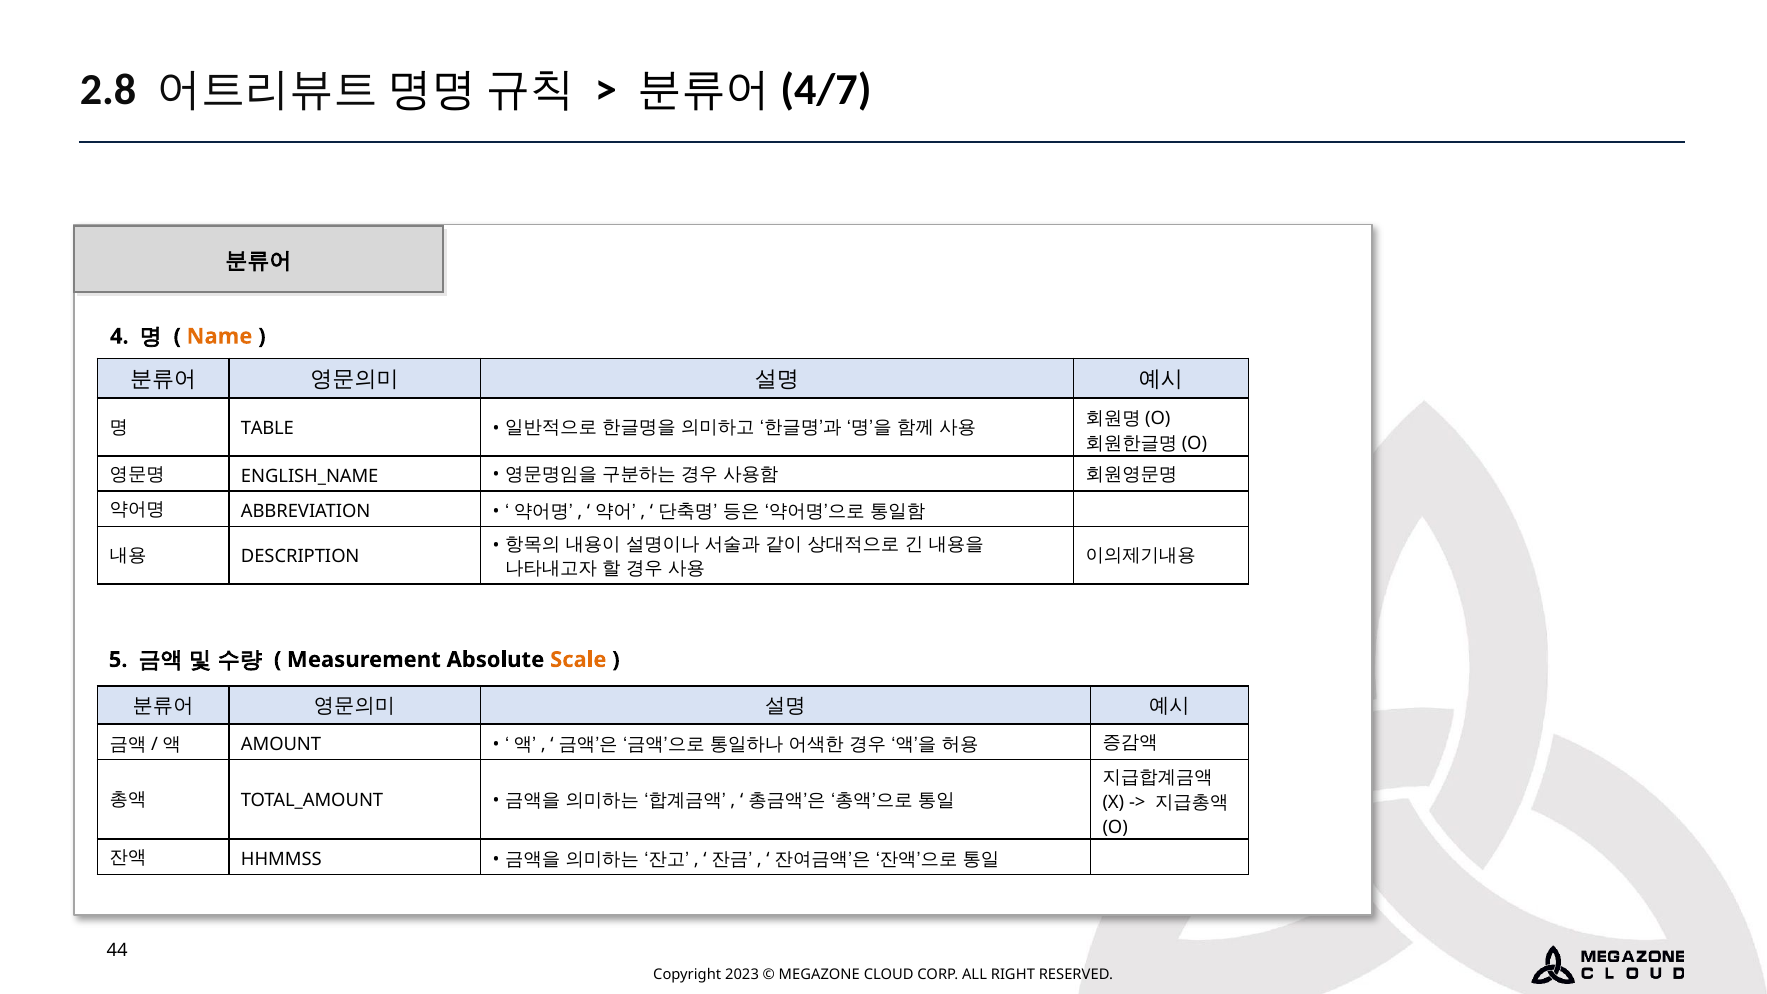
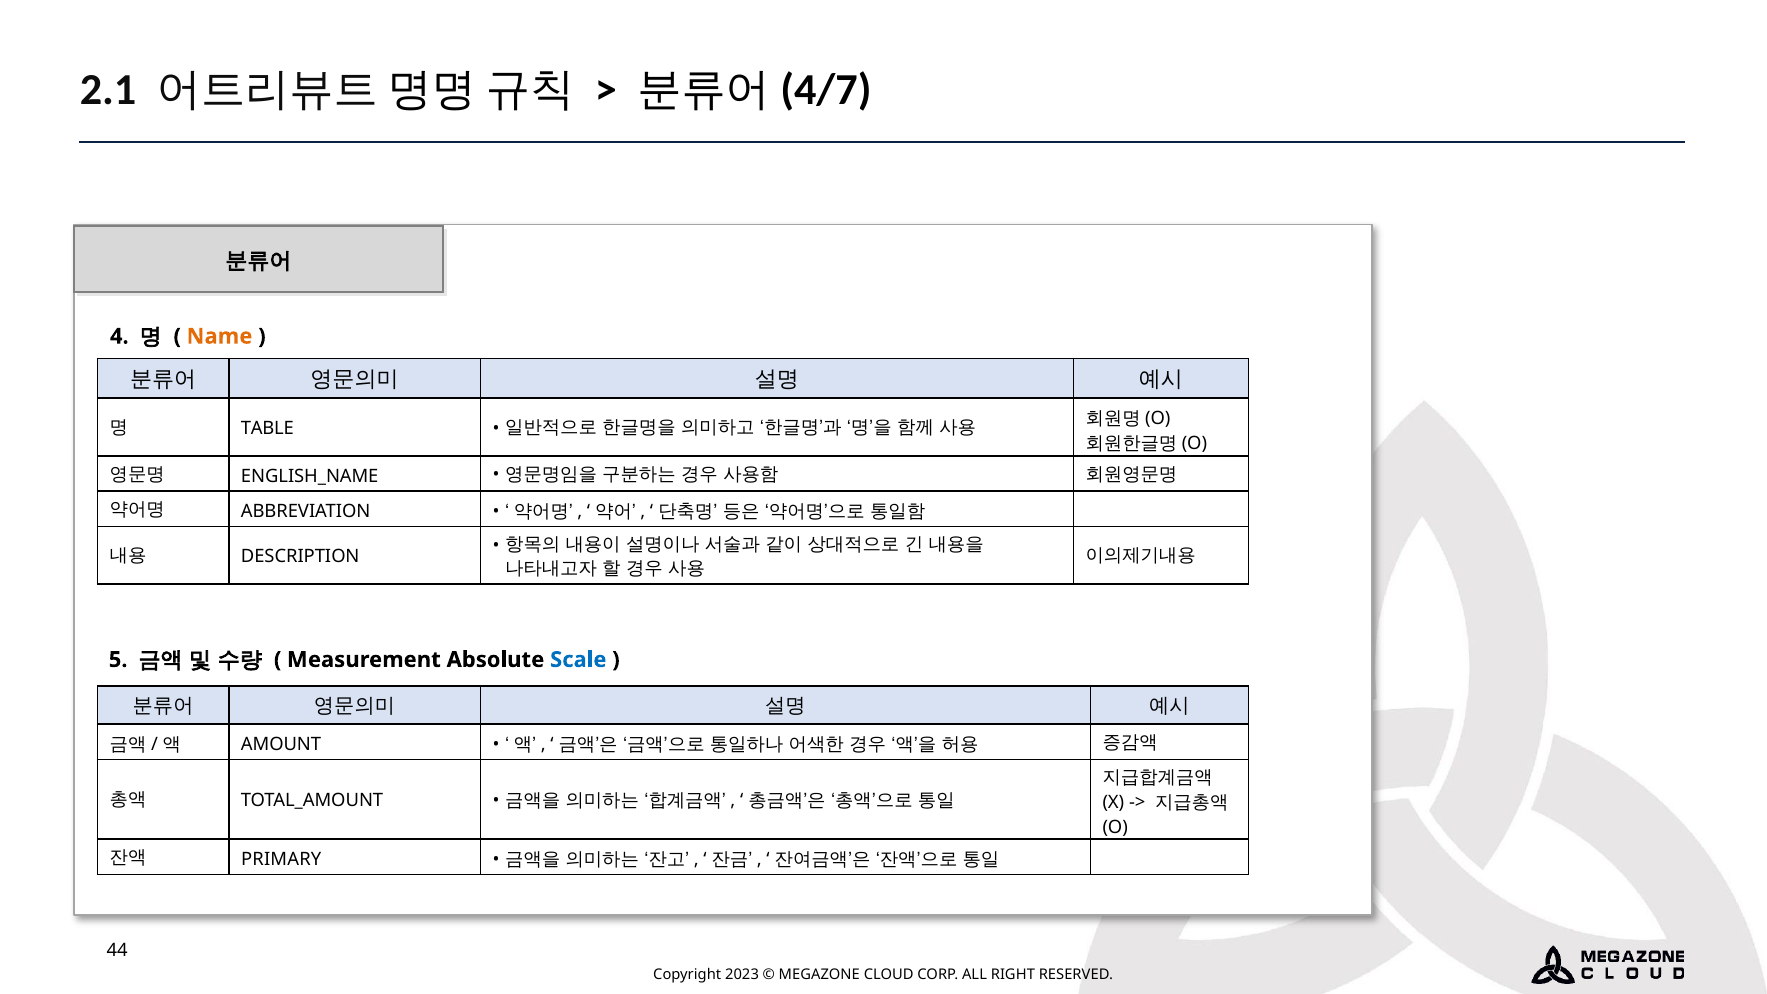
2.8: 2.8 -> 2.1
Scale colour: orange -> blue
HHMMSS: HHMMSS -> PRIMARY
